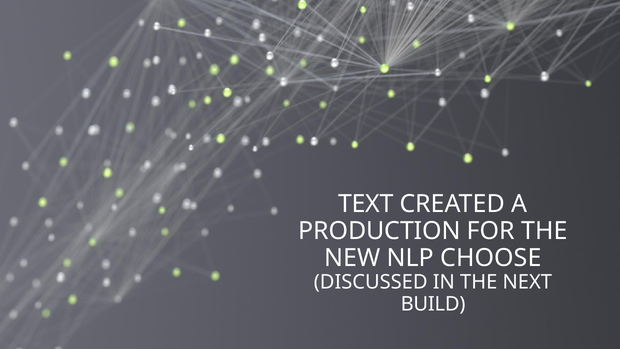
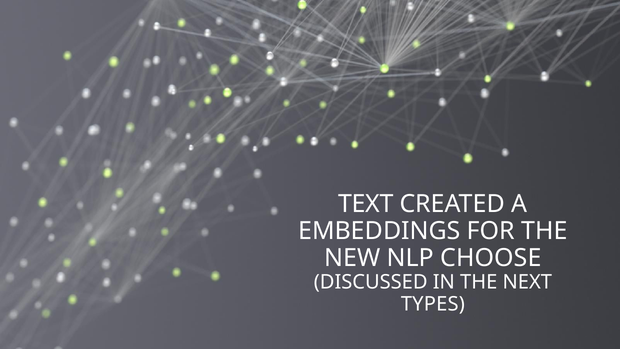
PRODUCTION: PRODUCTION -> EMBEDDINGS
BUILD: BUILD -> TYPES
